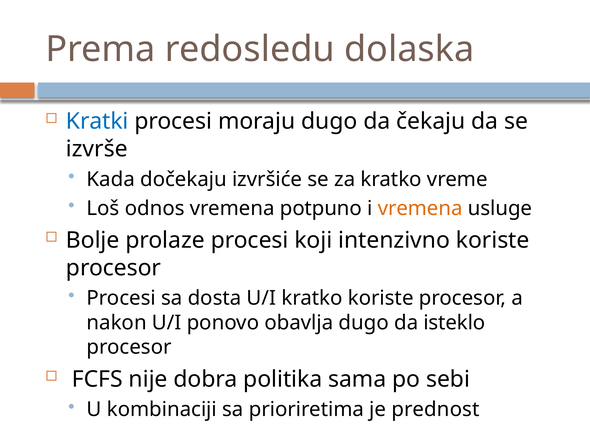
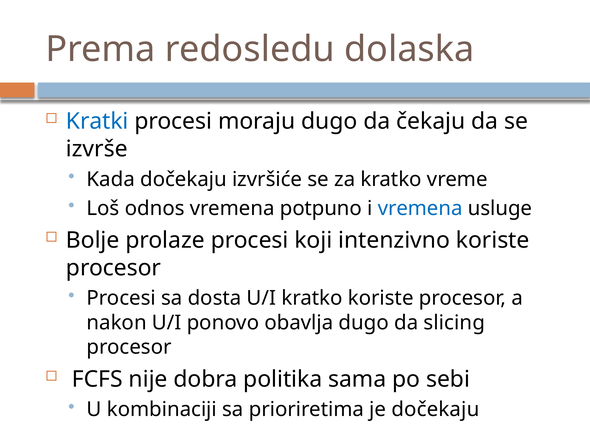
vremena at (420, 209) colour: orange -> blue
isteklo: isteklo -> slicing
je prednost: prednost -> dočekaju
